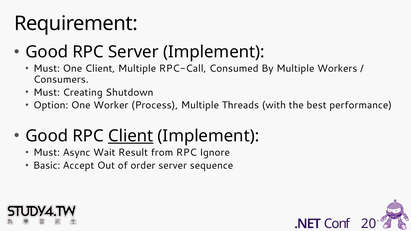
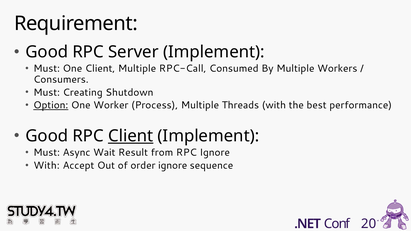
Option underline: none -> present
Basic at (47, 166): Basic -> With
order server: server -> ignore
